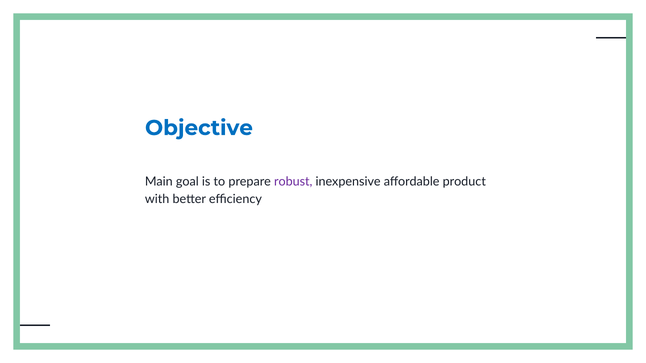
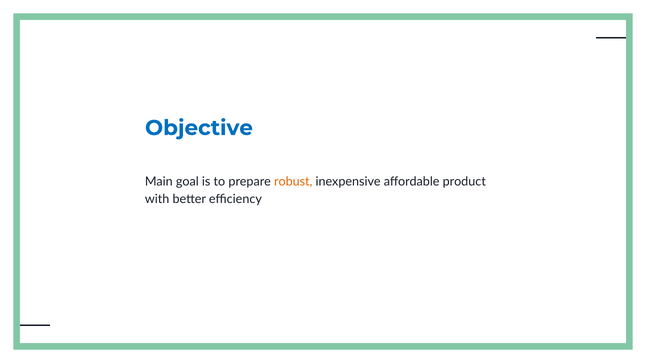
robust colour: purple -> orange
